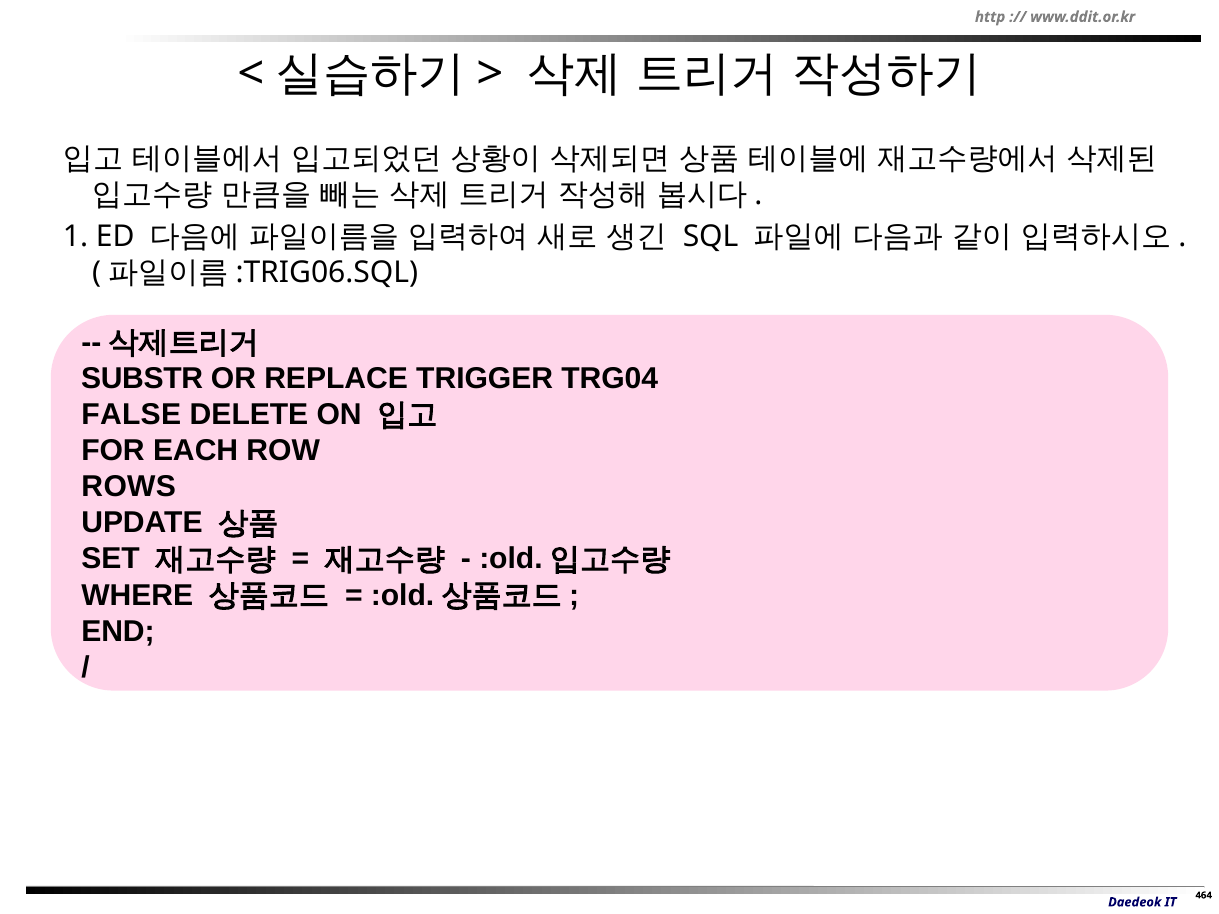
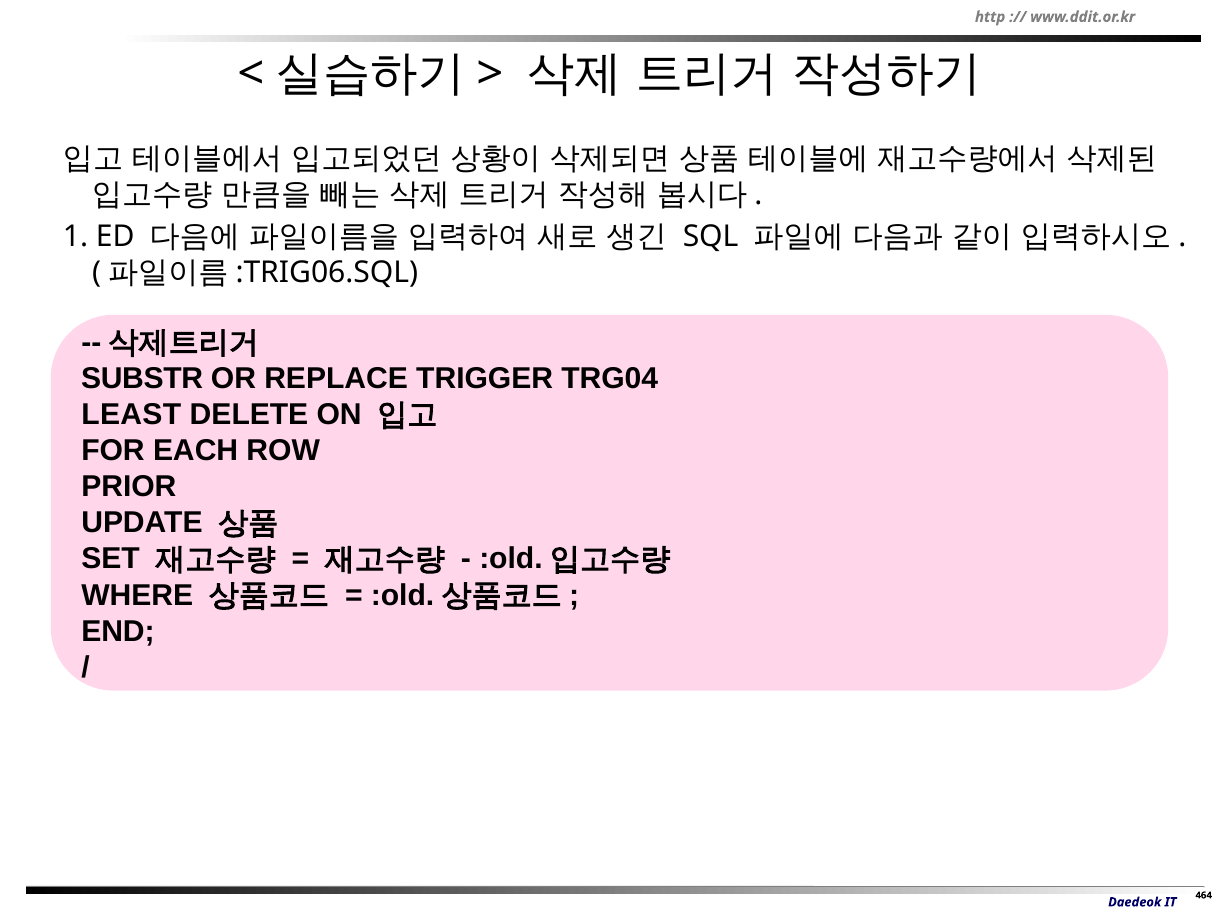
FALSE: FALSE -> LEAST
ROWS: ROWS -> PRIOR
